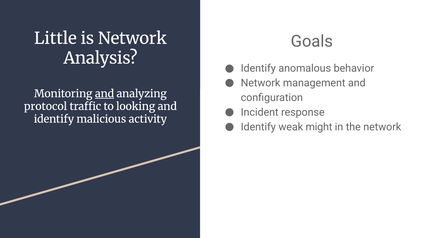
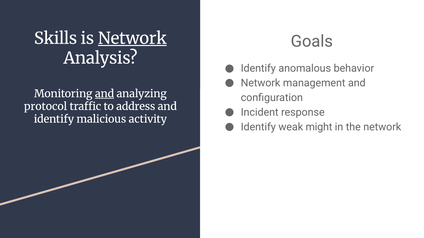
Little: Little -> Skills
Network at (132, 39) underline: none -> present
looking: looking -> address
